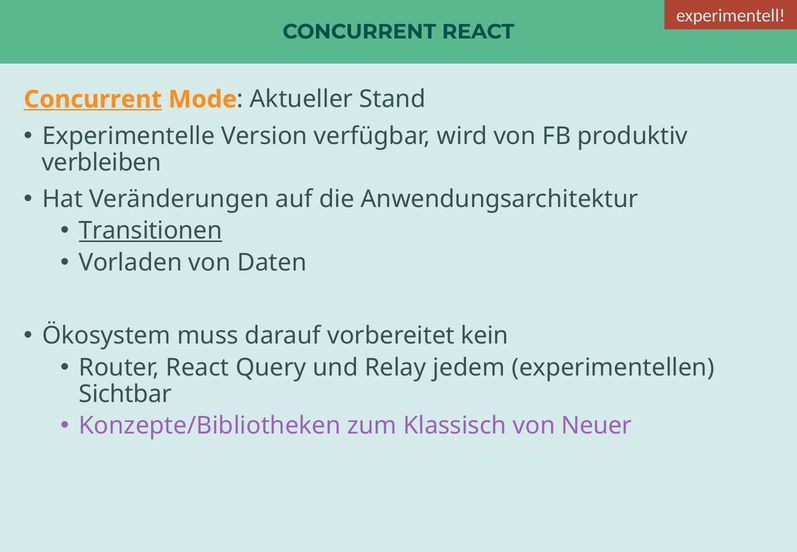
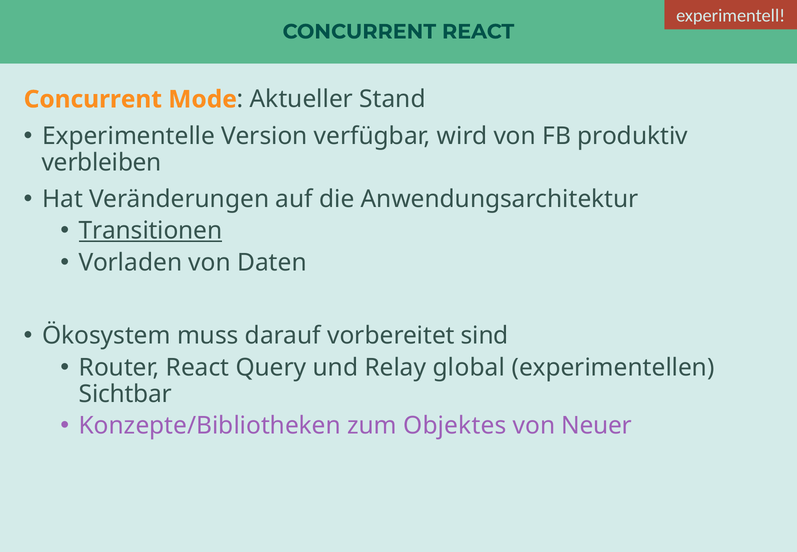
Concurrent at (93, 99) underline: present -> none
kein: kein -> sind
jedem: jedem -> global
Klassisch: Klassisch -> Objektes
